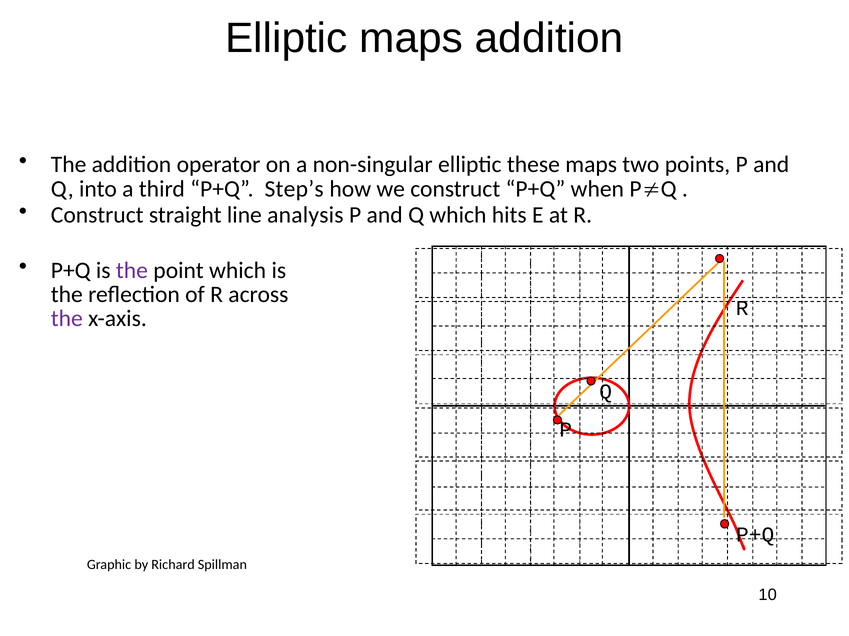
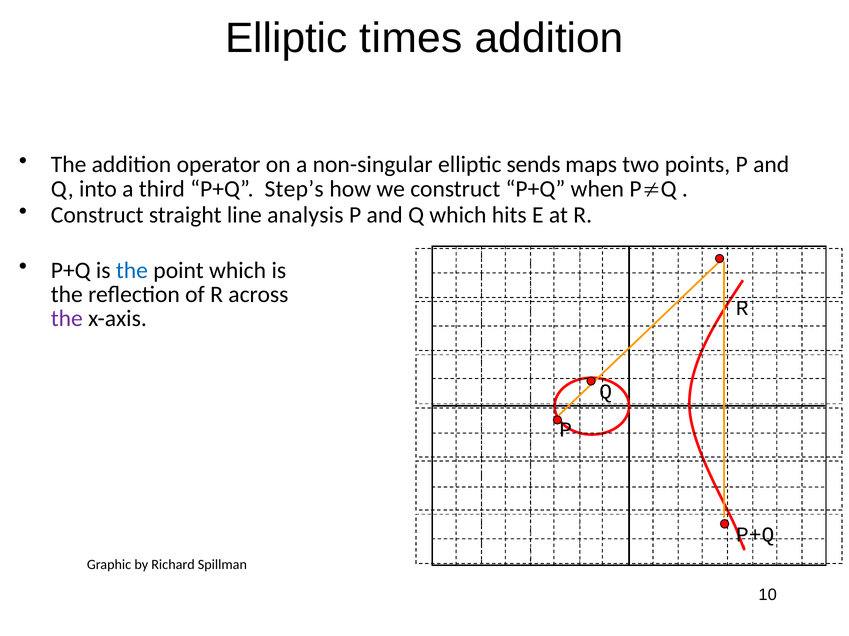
Elliptic maps: maps -> times
these: these -> sends
the at (132, 271) colour: purple -> blue
